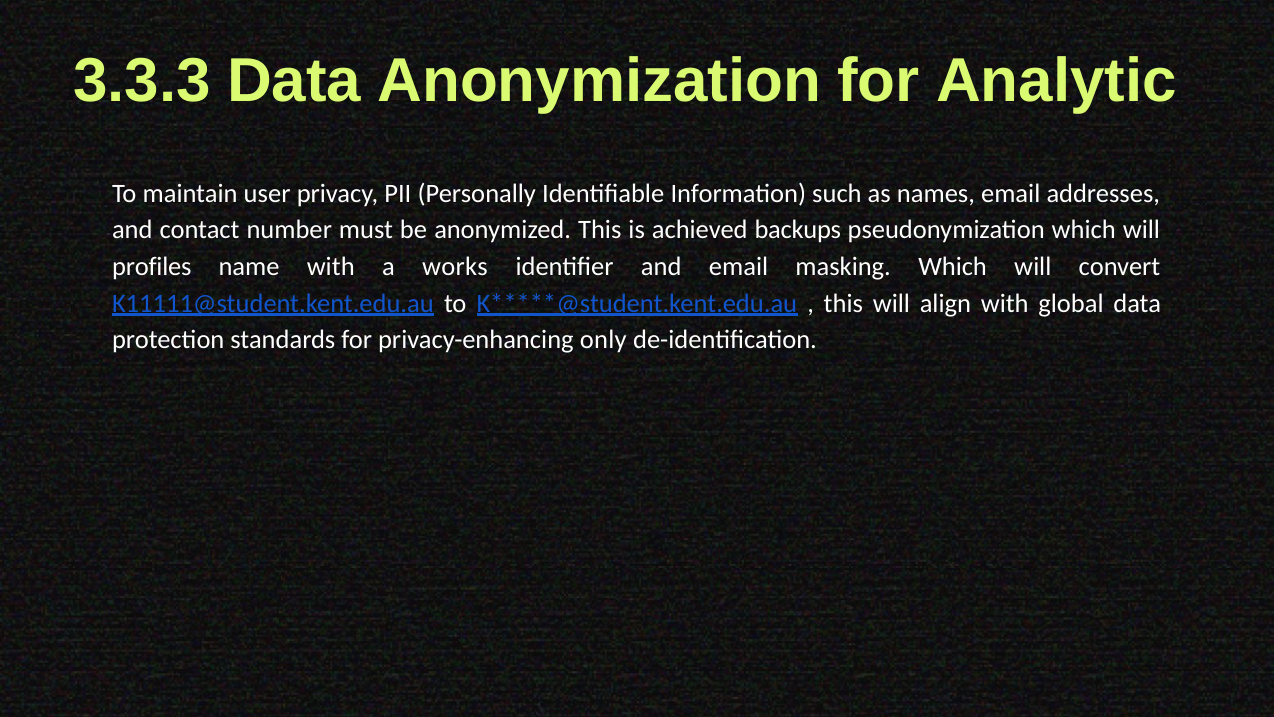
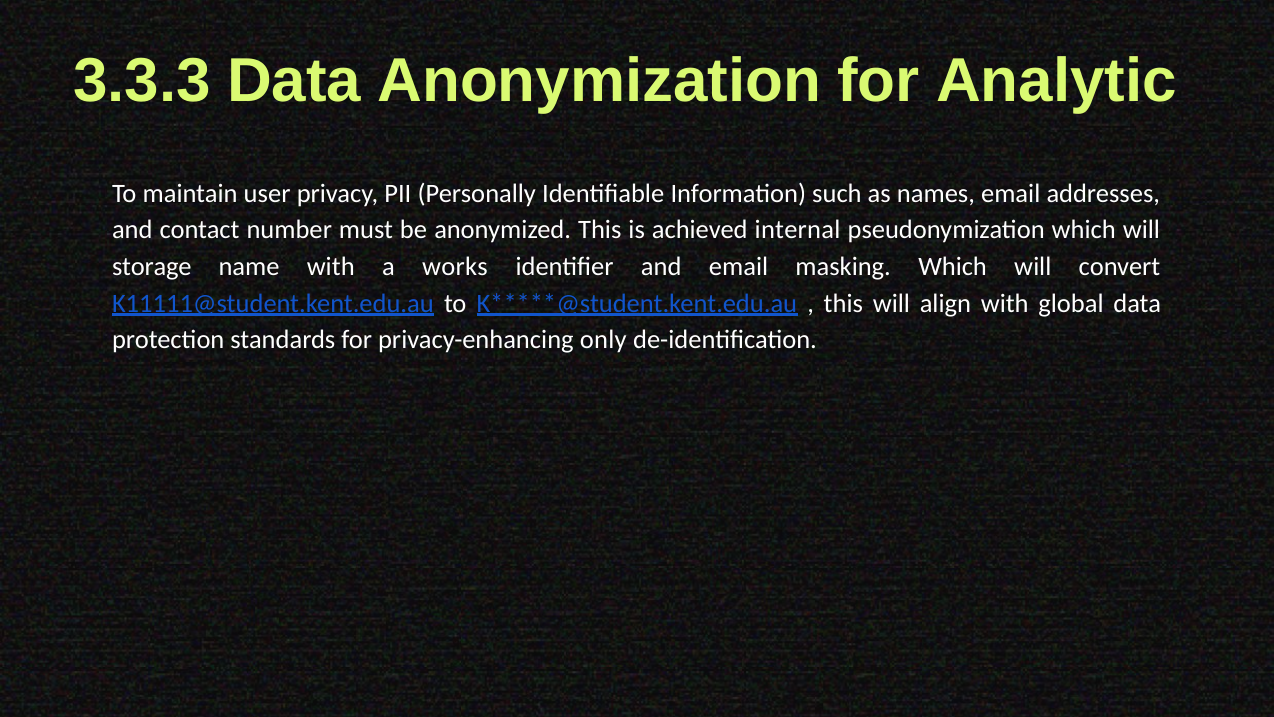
backups: backups -> internal
profiles: profiles -> storage
